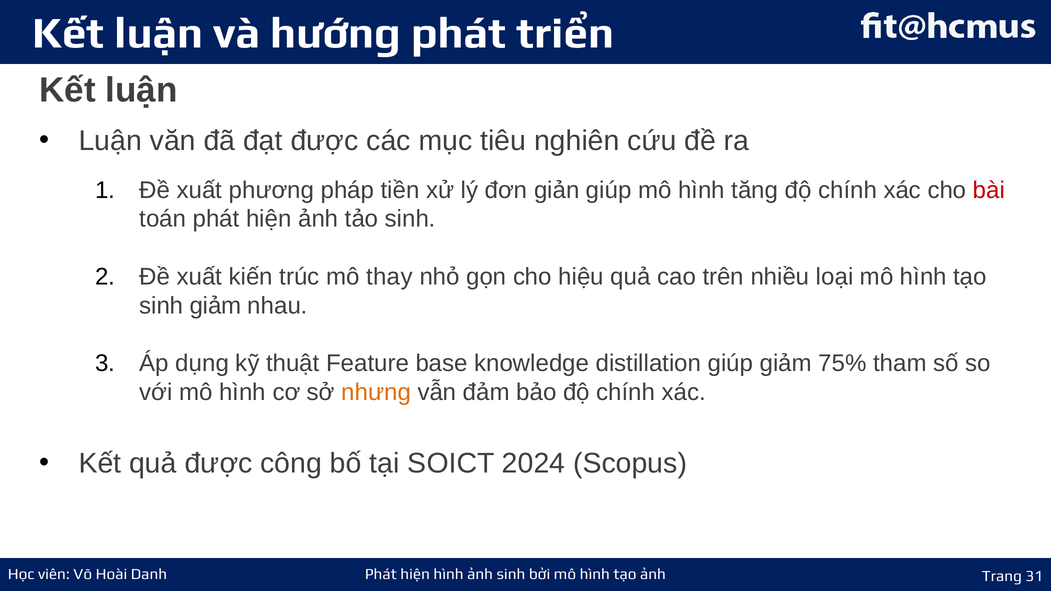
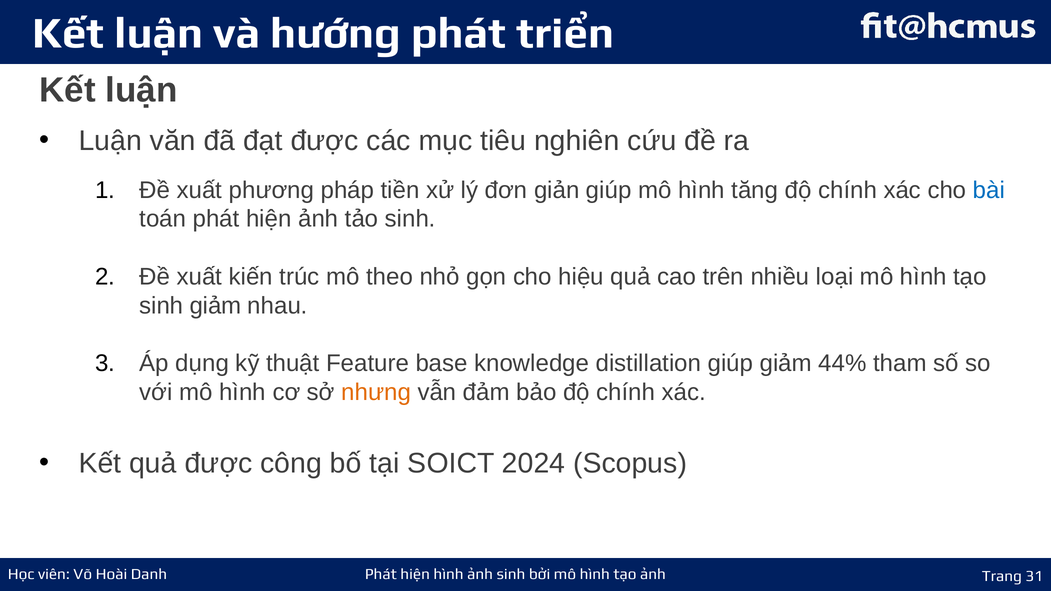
bài colour: red -> blue
thay: thay -> theo
75%: 75% -> 44%
